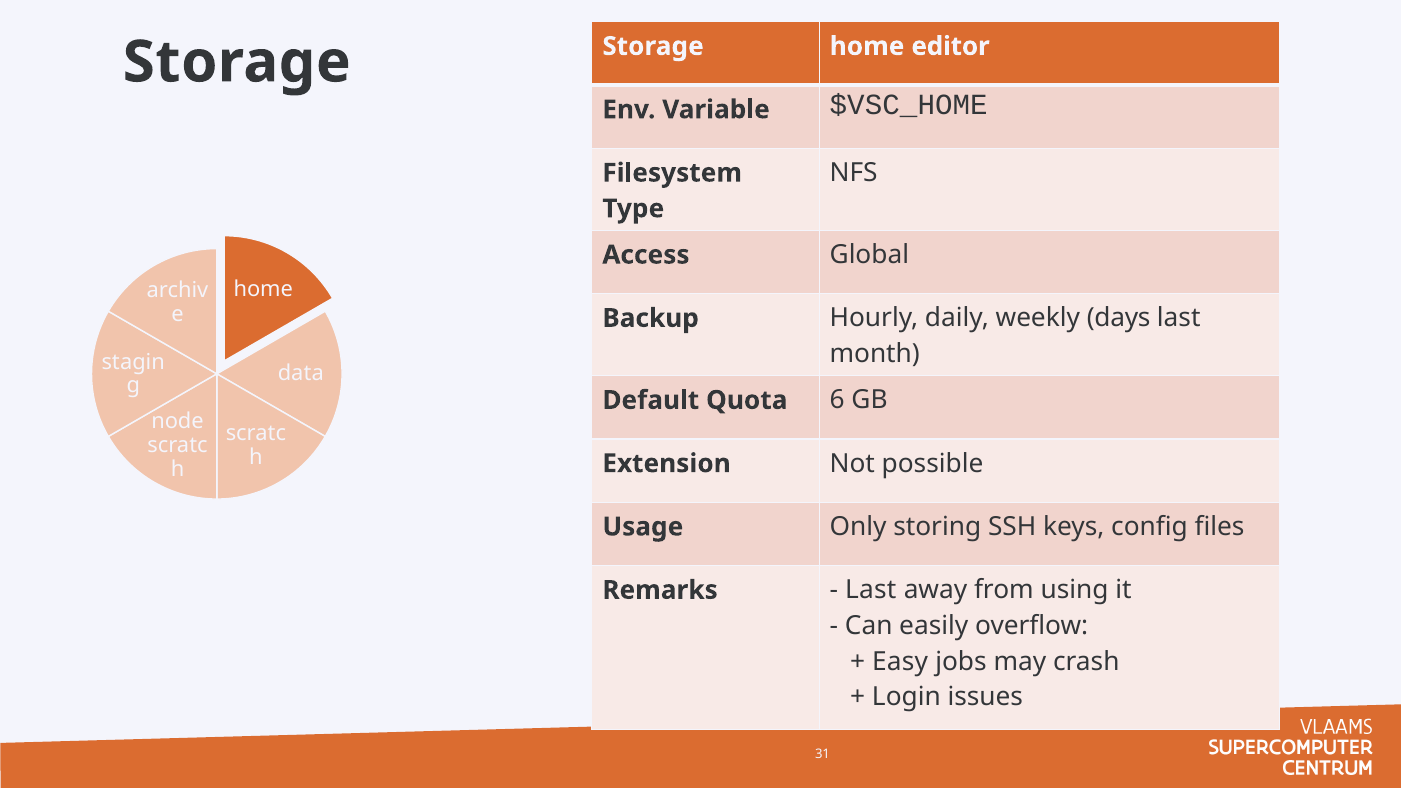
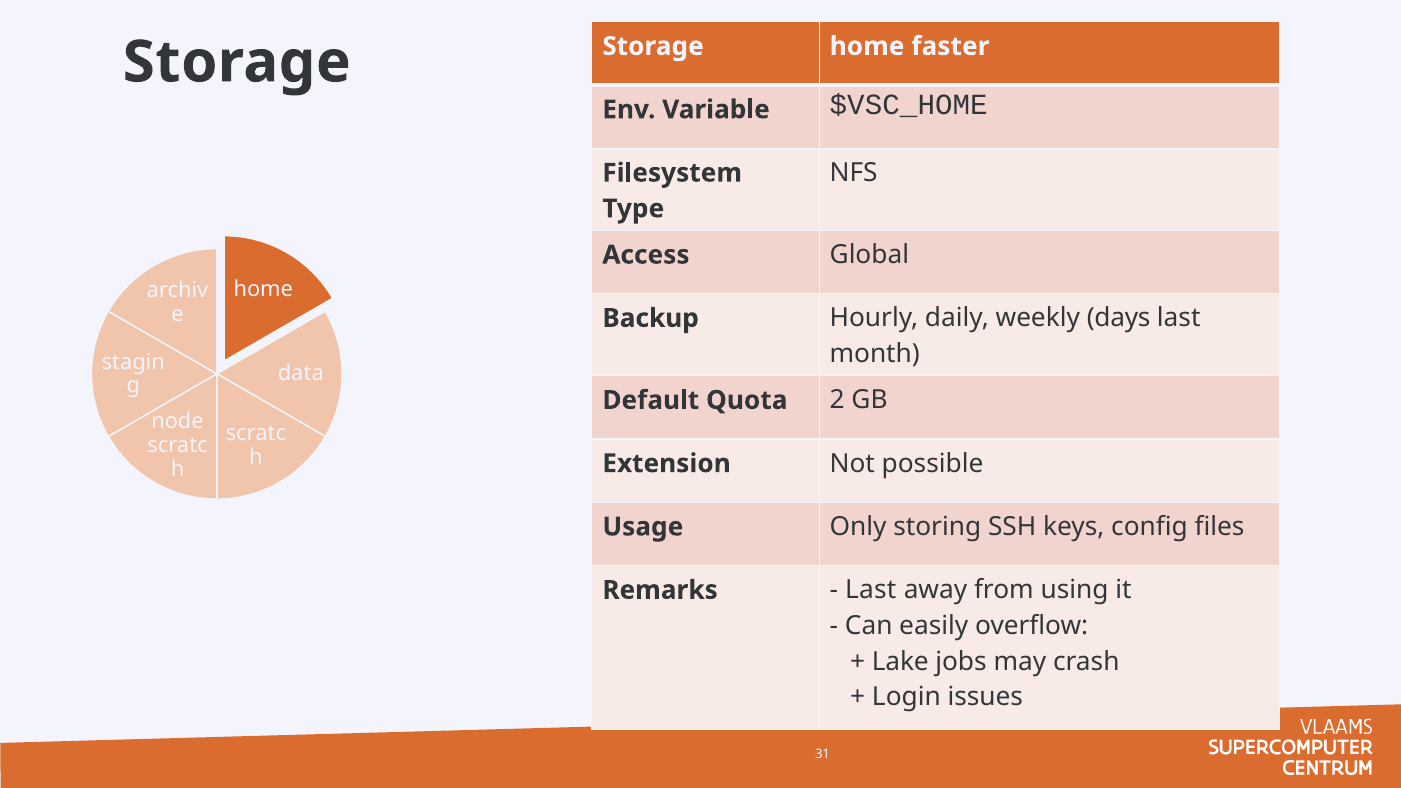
editor: editor -> faster
6: 6 -> 2
Easy: Easy -> Lake
